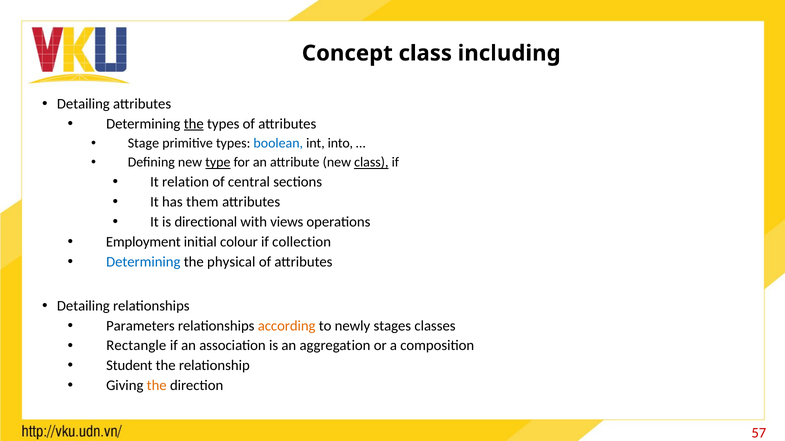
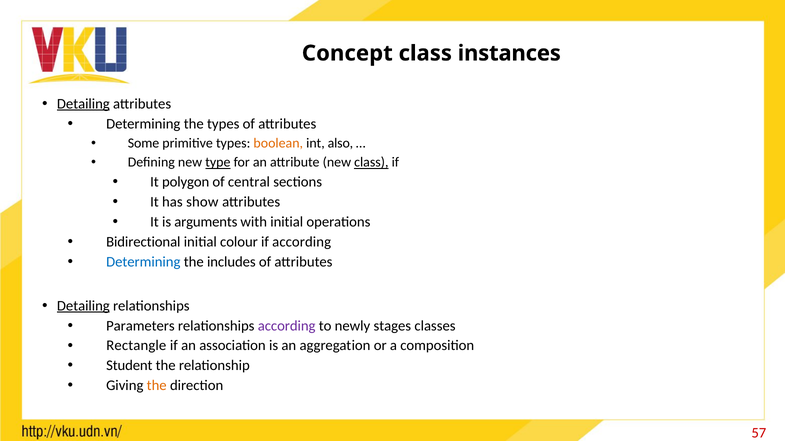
including: including -> instances
Detailing at (83, 104) underline: none -> present
the at (194, 124) underline: present -> none
Stage: Stage -> Some
boolean colour: blue -> orange
into: into -> also
relation: relation -> polygon
them: them -> show
directional: directional -> arguments
with views: views -> initial
Employment: Employment -> Bidirectional
if collection: collection -> according
physical: physical -> includes
Detailing at (83, 306) underline: none -> present
according at (287, 326) colour: orange -> purple
